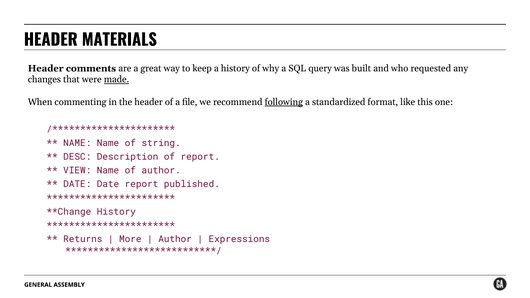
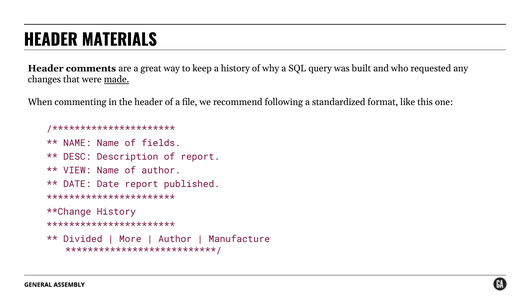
following underline: present -> none
string: string -> fields
Returns: Returns -> Divided
Expressions: Expressions -> Manufacture
